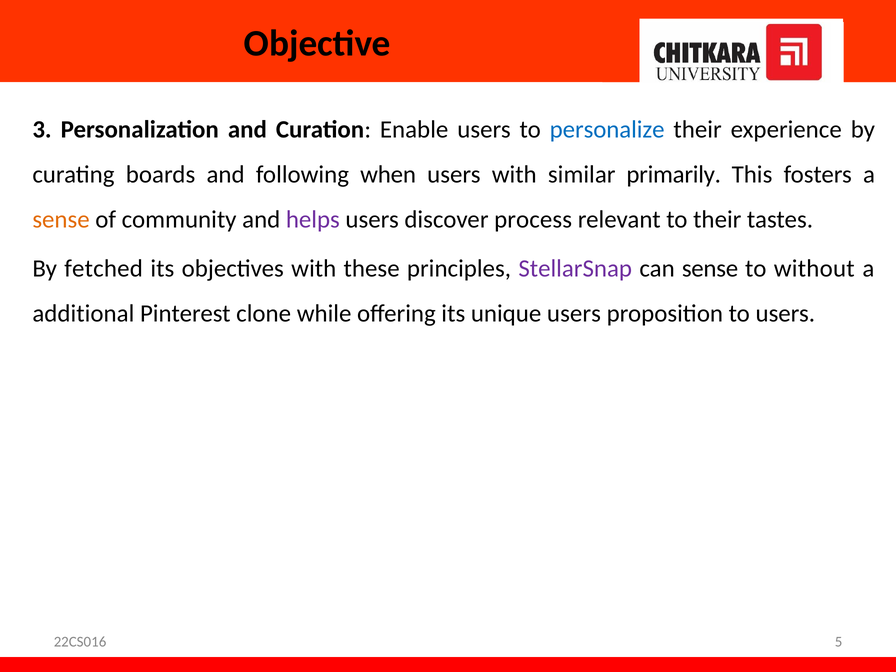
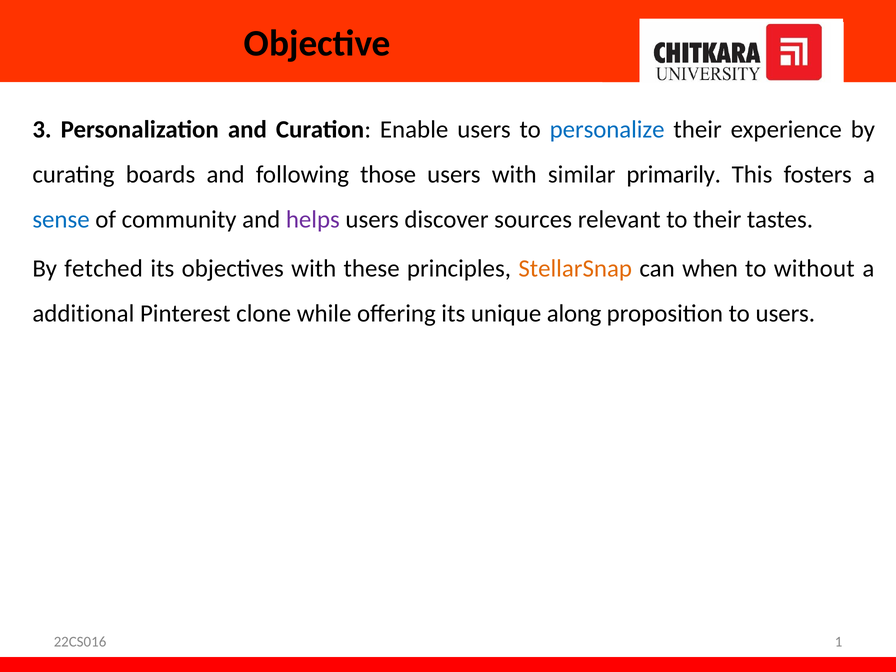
when: when -> those
sense at (61, 219) colour: orange -> blue
process: process -> sources
StellarSnap colour: purple -> orange
can sense: sense -> when
unique users: users -> along
5: 5 -> 1
